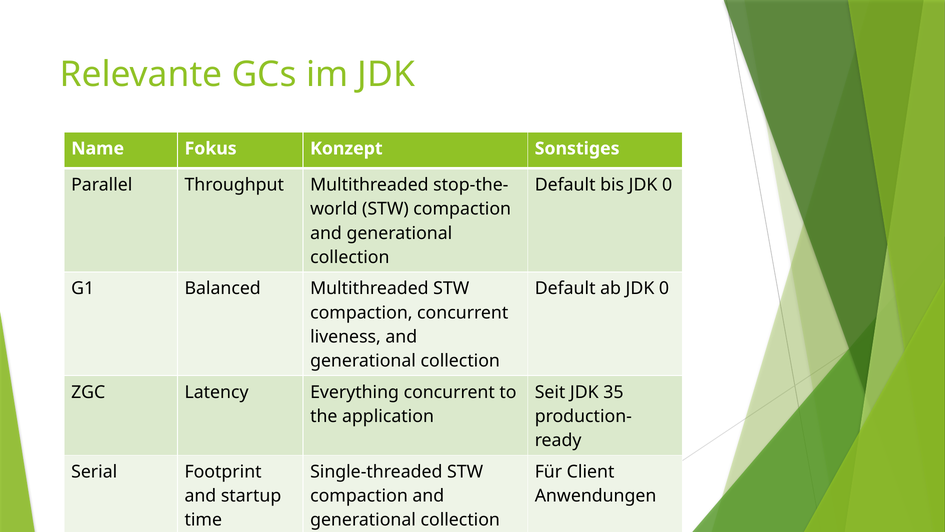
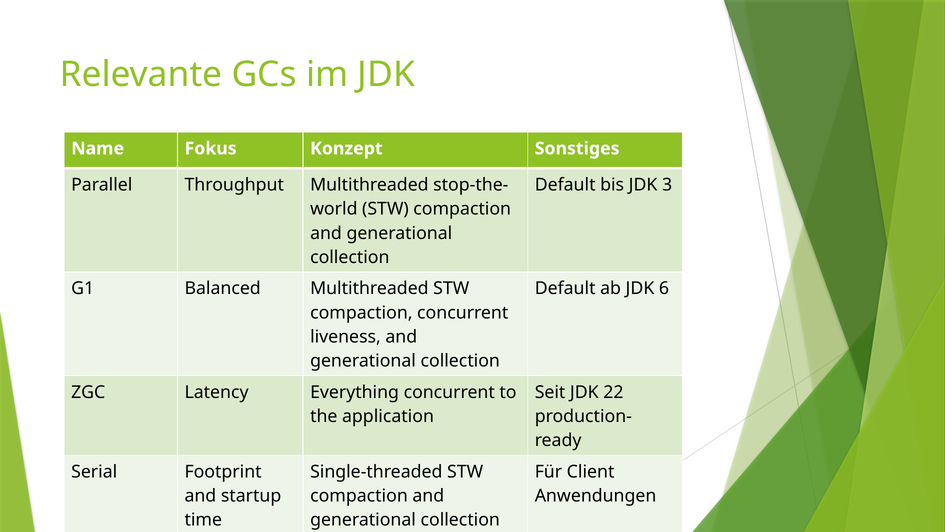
bis JDK 0: 0 -> 3
ab JDK 0: 0 -> 6
35: 35 -> 22
